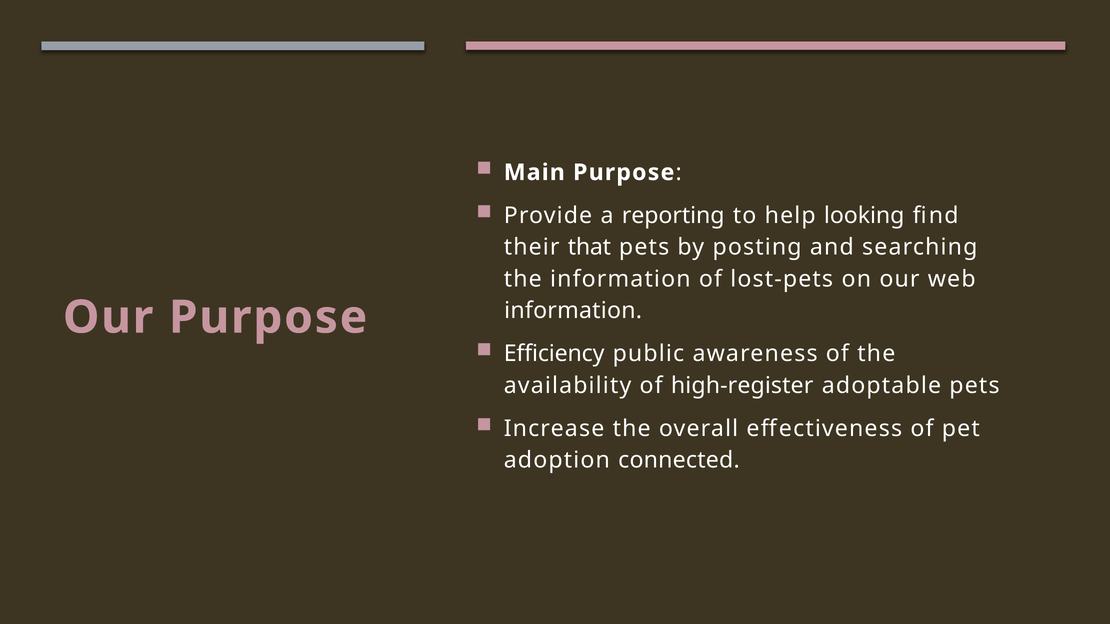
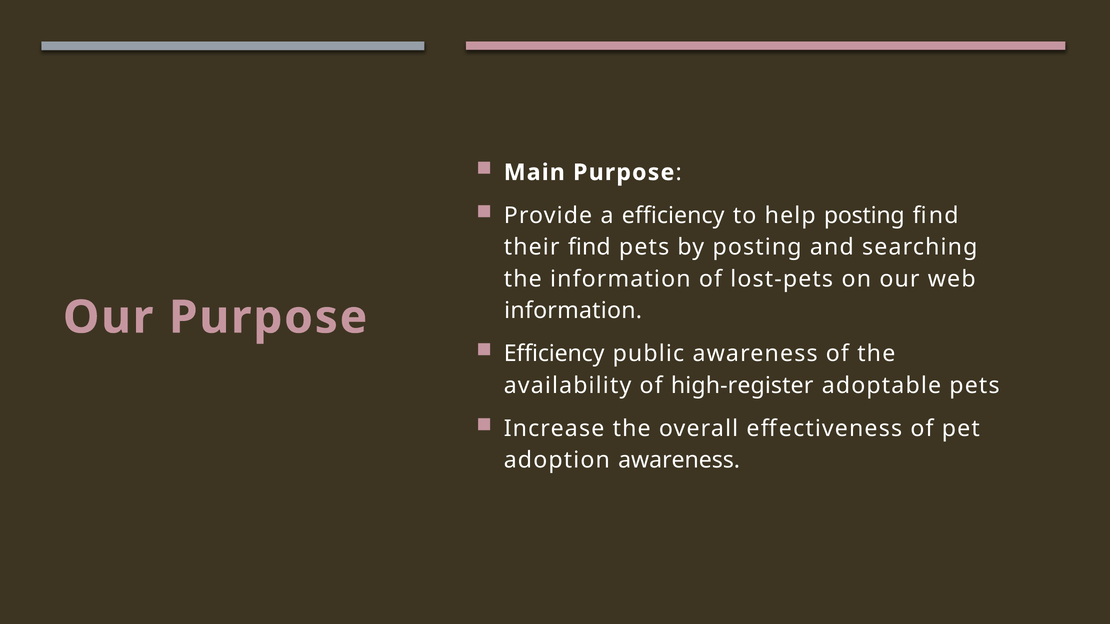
a reporting: reporting -> efficiency
help looking: looking -> posting
their that: that -> find
adoption connected: connected -> awareness
